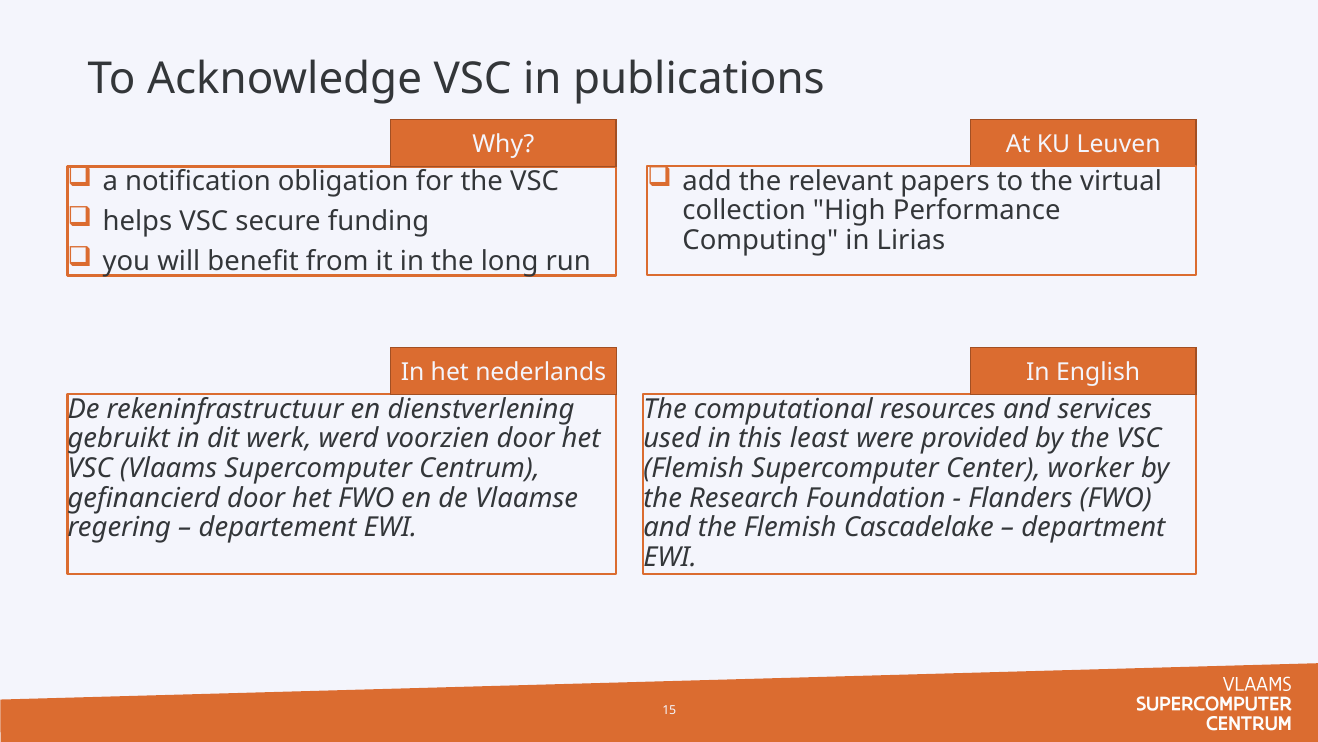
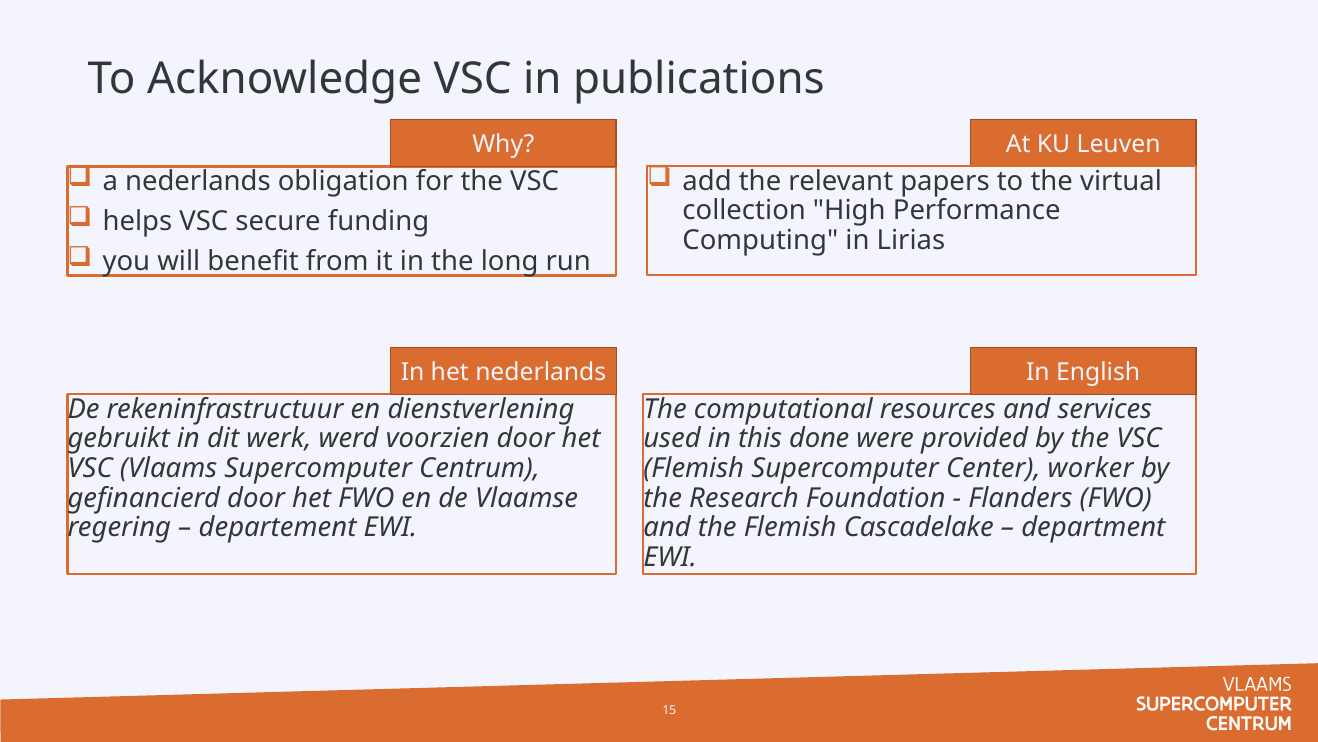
a notification: notification -> nederlands
least: least -> done
